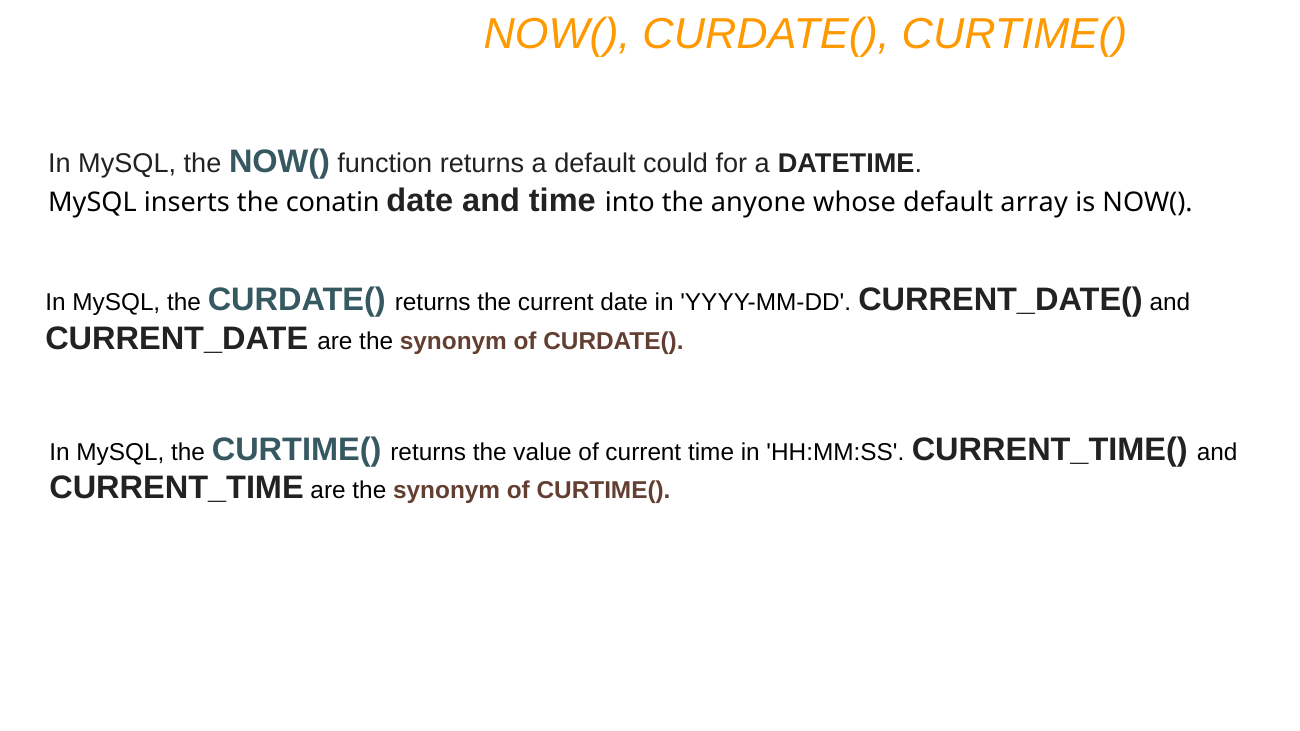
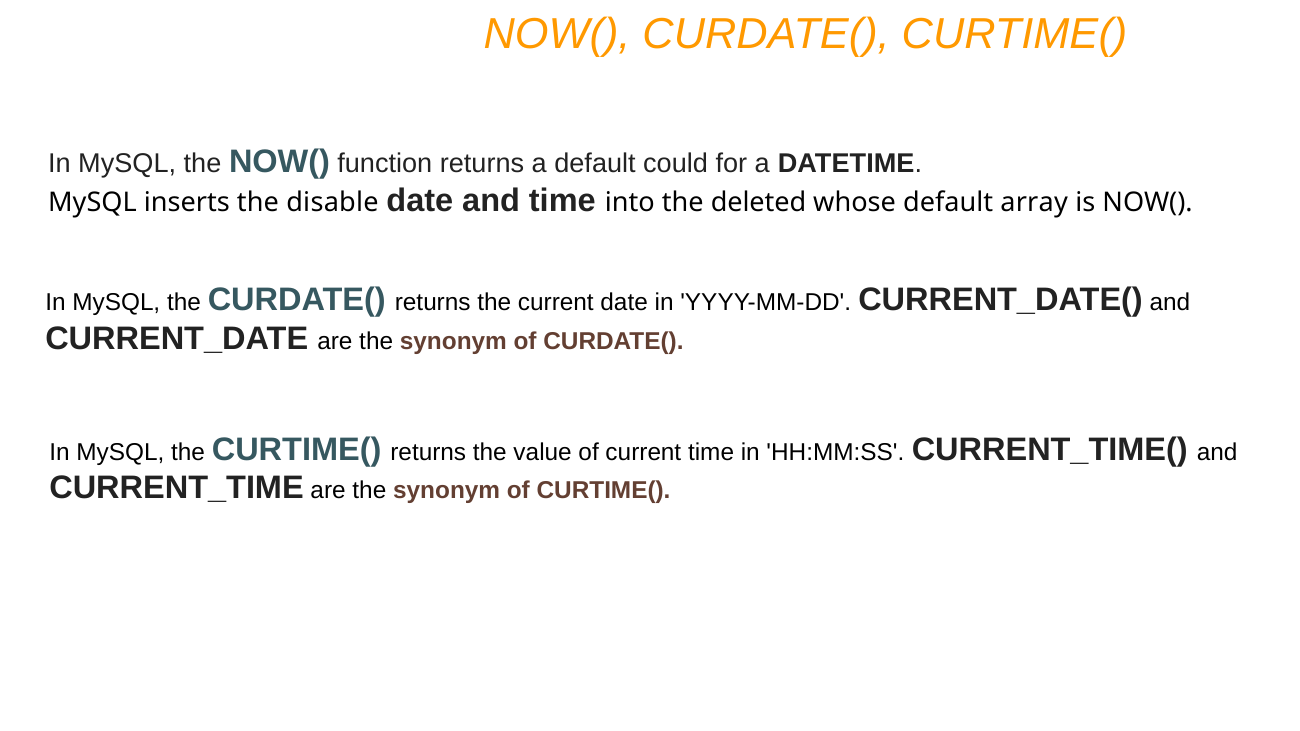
conatin: conatin -> disable
anyone: anyone -> deleted
